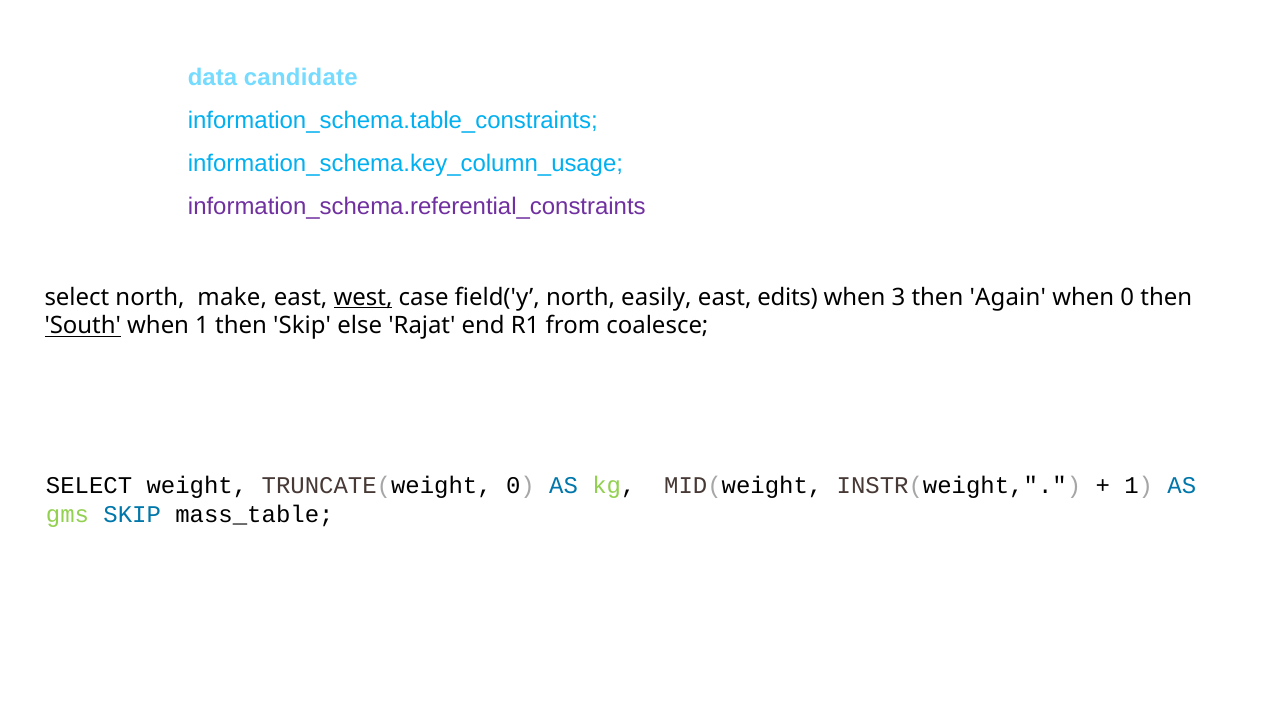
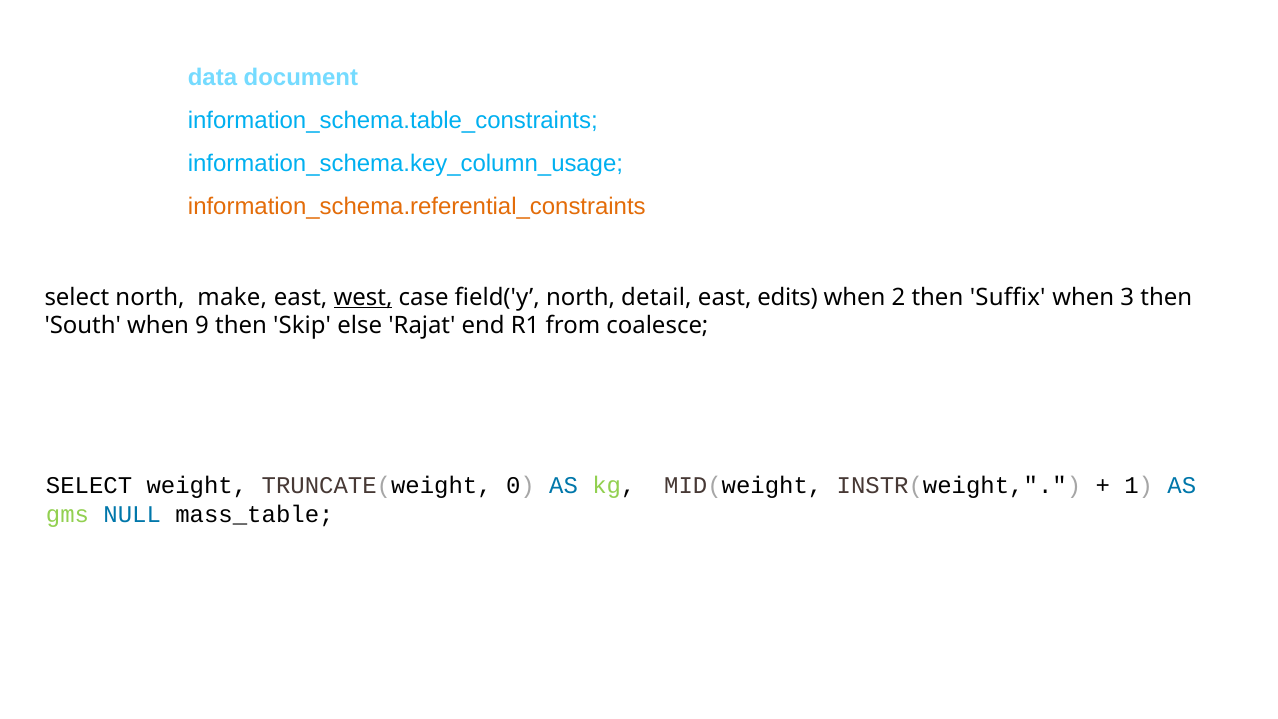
candidate: candidate -> document
information_schema.referential_constraints colour: purple -> orange
easily: easily -> detail
3: 3 -> 2
Again: Again -> Suffix
when 0: 0 -> 3
South underline: present -> none
when 1: 1 -> 9
gms SKIP: SKIP -> NULL
